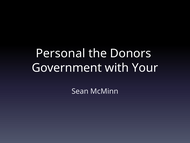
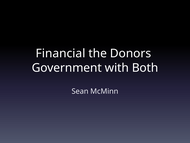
Personal: Personal -> Financial
Your: Your -> Both
